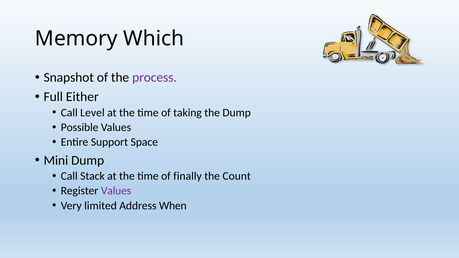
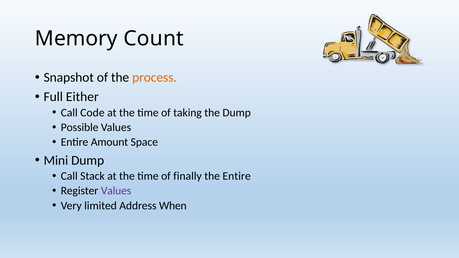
Which: Which -> Count
process colour: purple -> orange
Level: Level -> Code
Support: Support -> Amount
the Count: Count -> Entire
